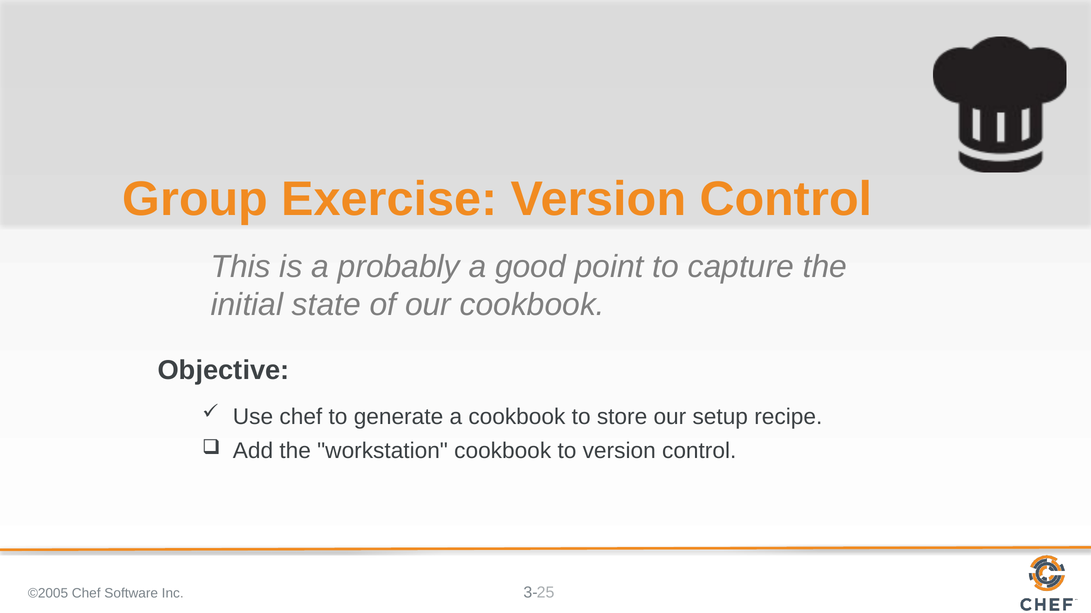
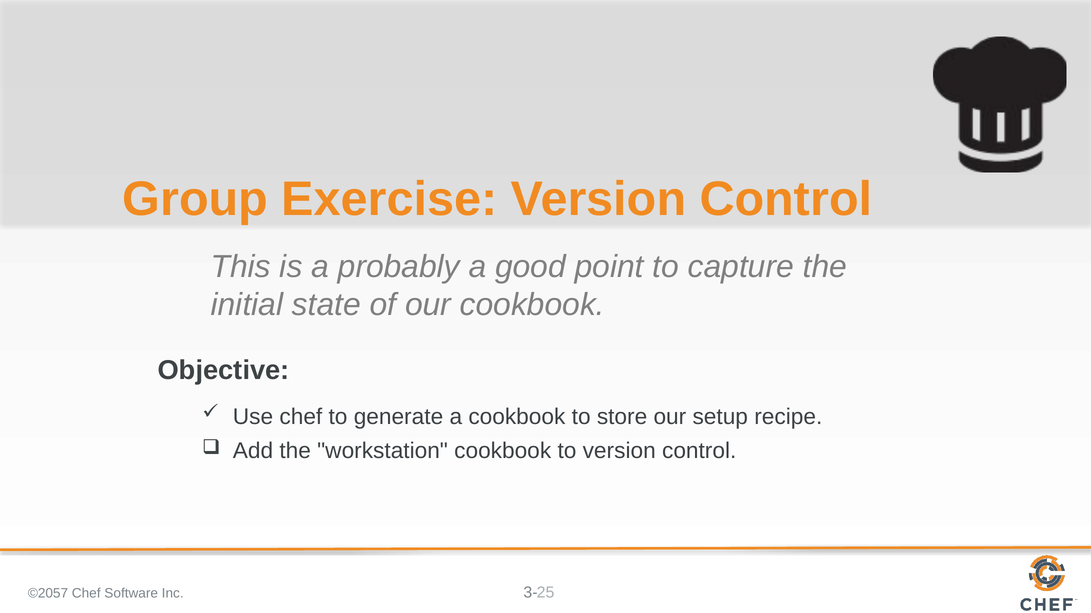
©2005: ©2005 -> ©2057
